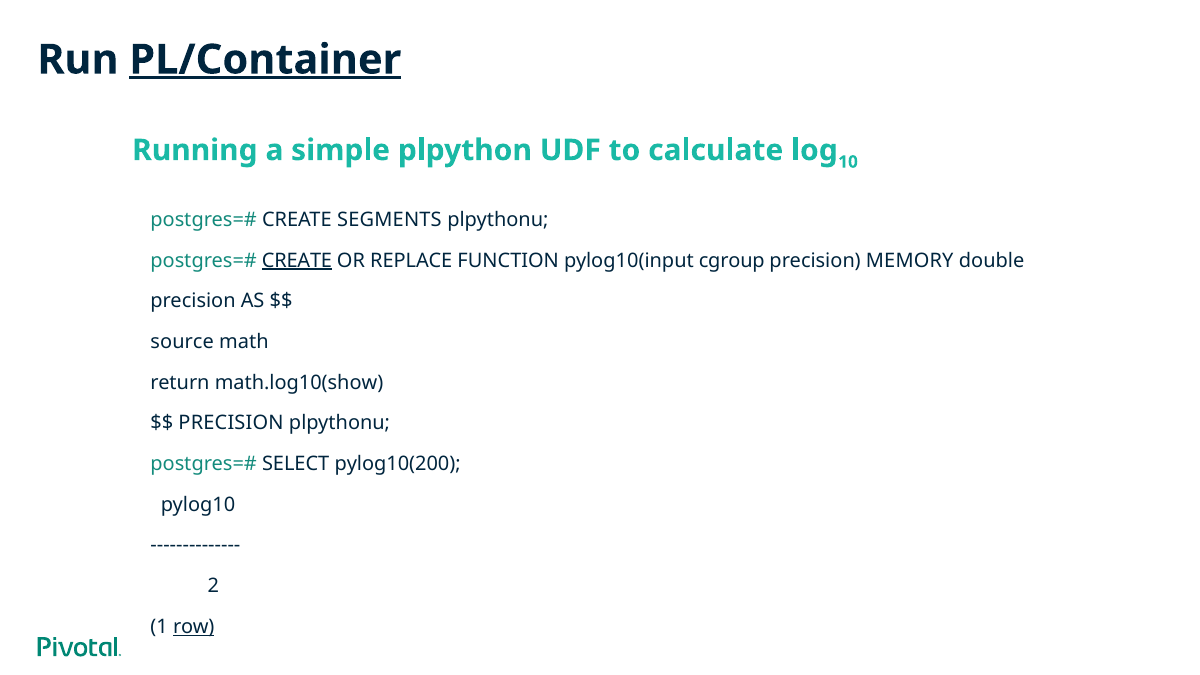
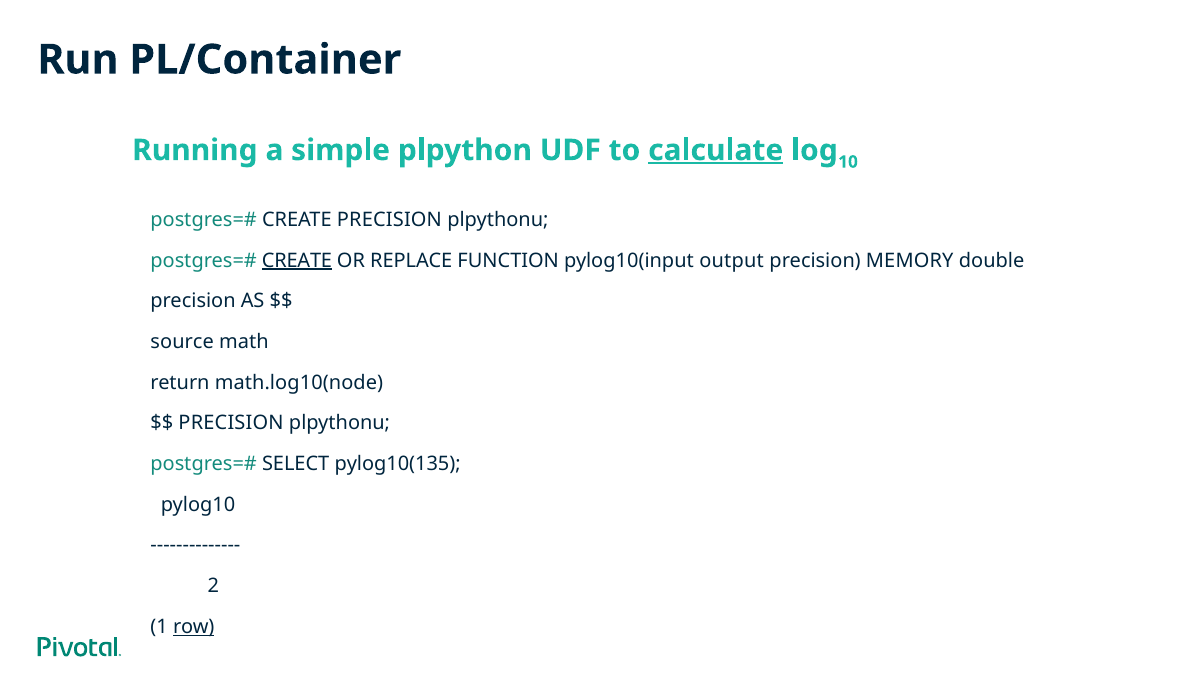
PL/Container underline: present -> none
calculate underline: none -> present
CREATE SEGMENTS: SEGMENTS -> PRECISION
cgroup: cgroup -> output
math.log10(show: math.log10(show -> math.log10(node
pylog10(200: pylog10(200 -> pylog10(135
